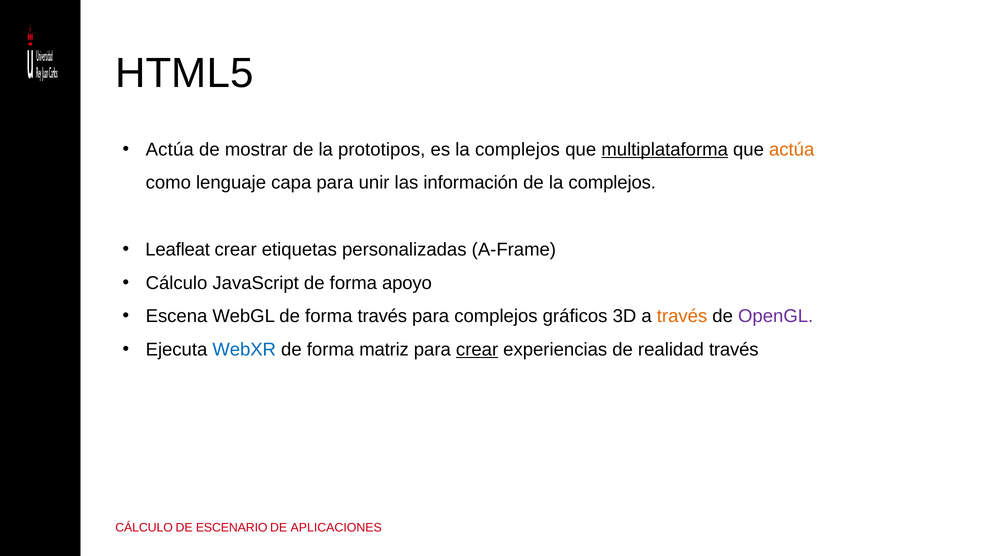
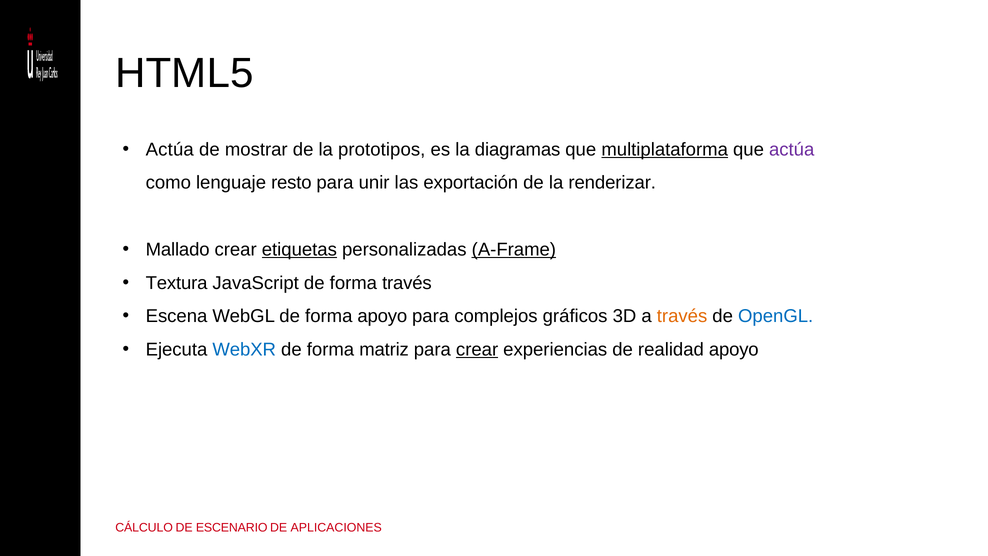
es la complejos: complejos -> diagramas
actúa at (792, 149) colour: orange -> purple
capa: capa -> resto
información: información -> exportación
de la complejos: complejos -> renderizar
Leafleat: Leafleat -> Mallado
etiquetas underline: none -> present
A-Frame underline: none -> present
Cálculo at (177, 283): Cálculo -> Textura
forma apoyo: apoyo -> través
forma través: través -> apoyo
OpenGL colour: purple -> blue
realidad través: través -> apoyo
